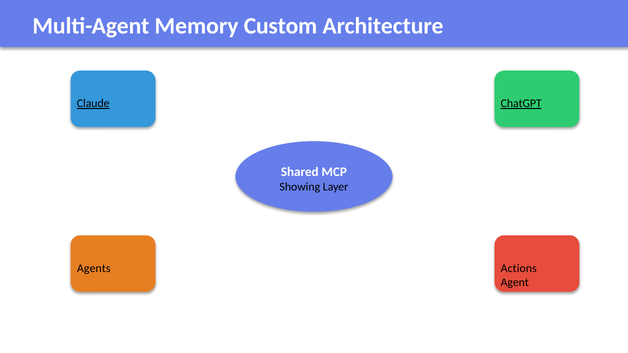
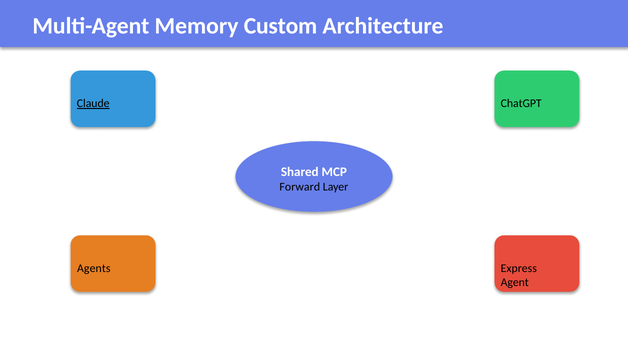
ChatGPT underline: present -> none
Showing: Showing -> Forward
Actions: Actions -> Express
